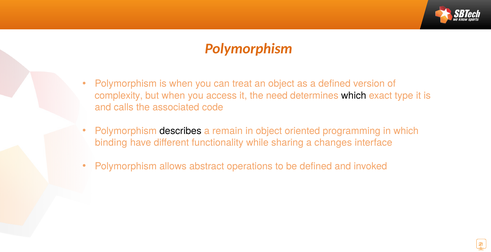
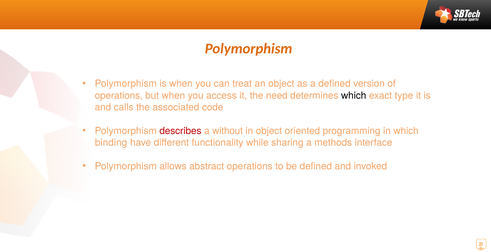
complexity at (119, 96): complexity -> operations
describes colour: black -> red
remain: remain -> without
changes: changes -> methods
